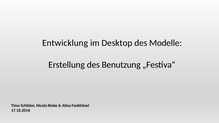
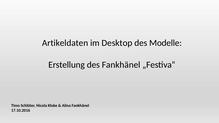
Entwicklung: Entwicklung -> Artikeldaten
des Benutzung: Benutzung -> Fankhänel
